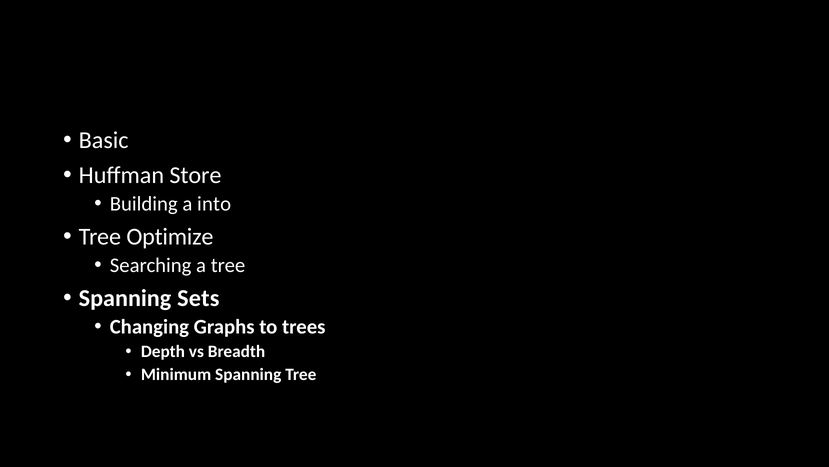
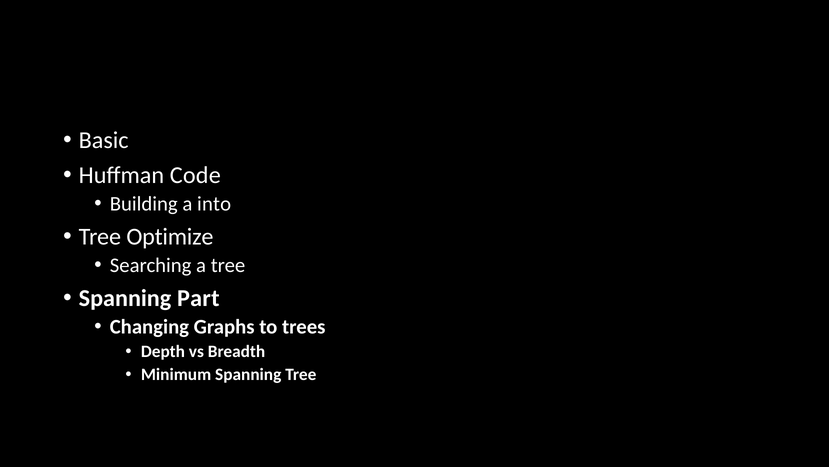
Store: Store -> Code
Sets: Sets -> Part
